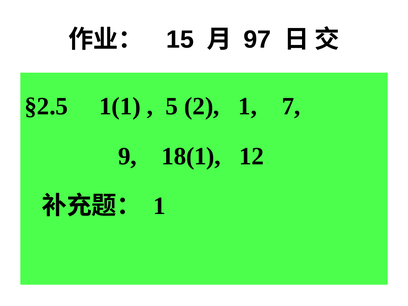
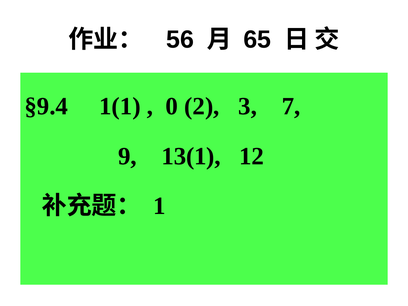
15: 15 -> 56
97: 97 -> 65
§2.5: §2.5 -> §9.4
5: 5 -> 0
2 1: 1 -> 3
18(1: 18(1 -> 13(1
